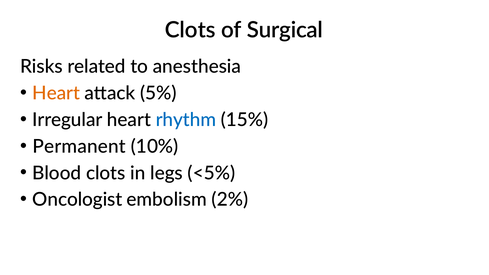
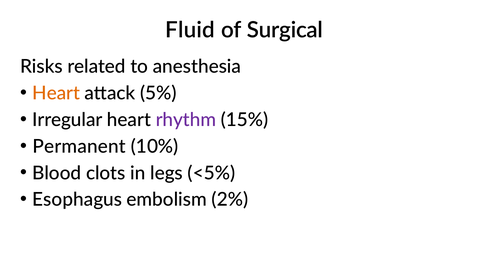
Clots at (190, 30): Clots -> Fluid
rhythm colour: blue -> purple
Oncologist: Oncologist -> Esophagus
